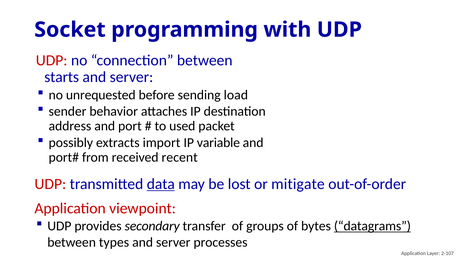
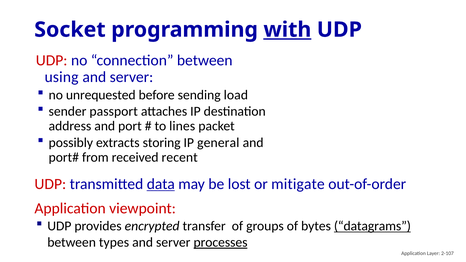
with underline: none -> present
starts: starts -> using
behavior: behavior -> passport
used: used -> lines
import: import -> storing
variable: variable -> general
secondary: secondary -> encrypted
processes underline: none -> present
